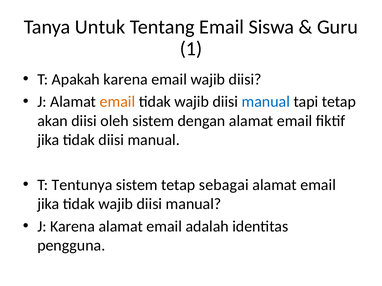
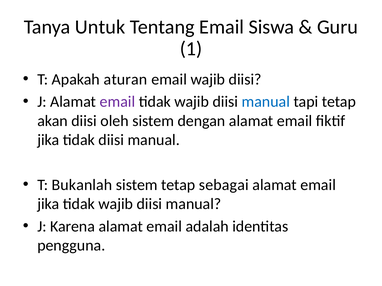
Apakah karena: karena -> aturan
email at (117, 102) colour: orange -> purple
Tentunya: Tentunya -> Bukanlah
